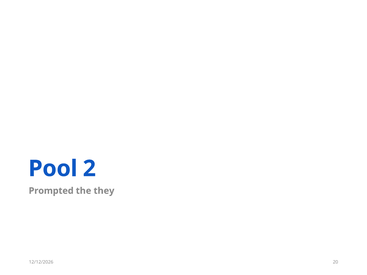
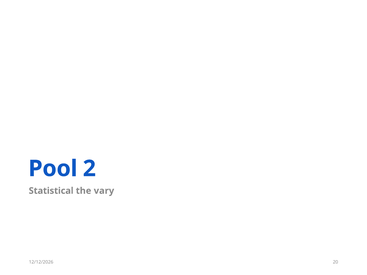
Prompted: Prompted -> Statistical
they: they -> vary
